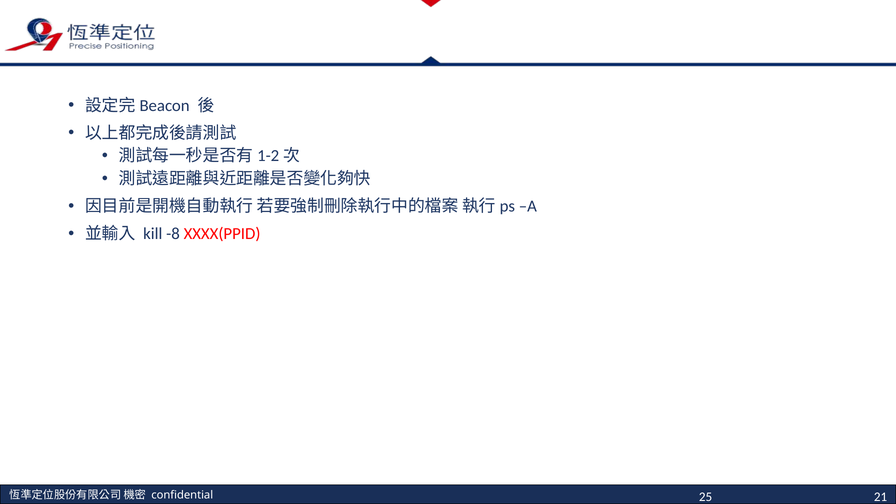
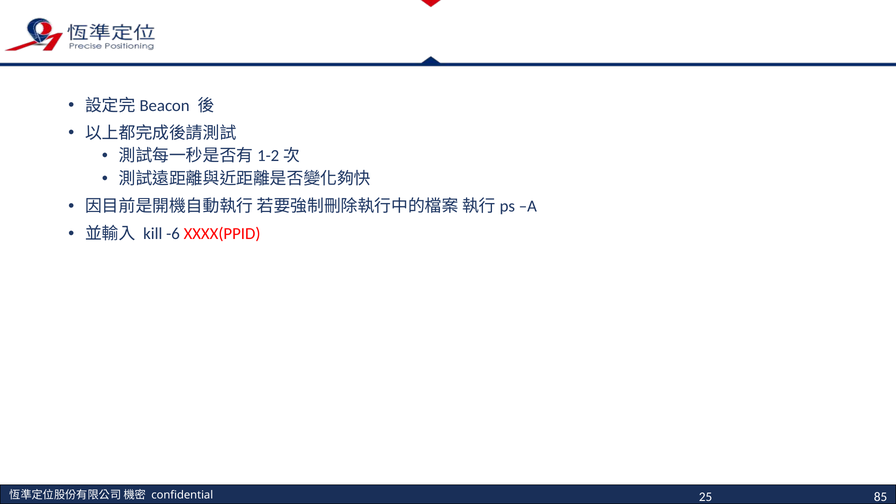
-8: -8 -> -6
21: 21 -> 85
